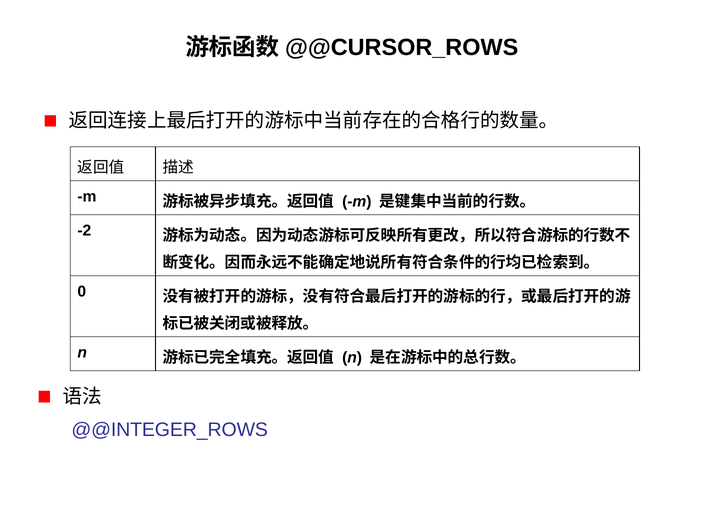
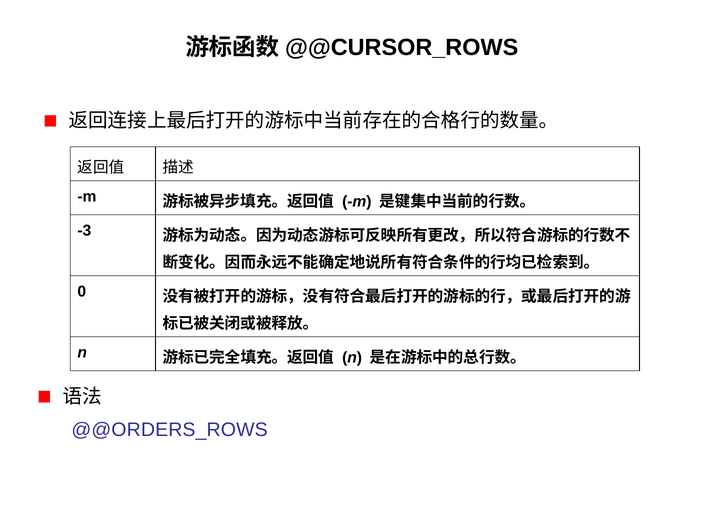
-2: -2 -> -3
@@INTEGER_ROWS: @@INTEGER_ROWS -> @@ORDERS_ROWS
